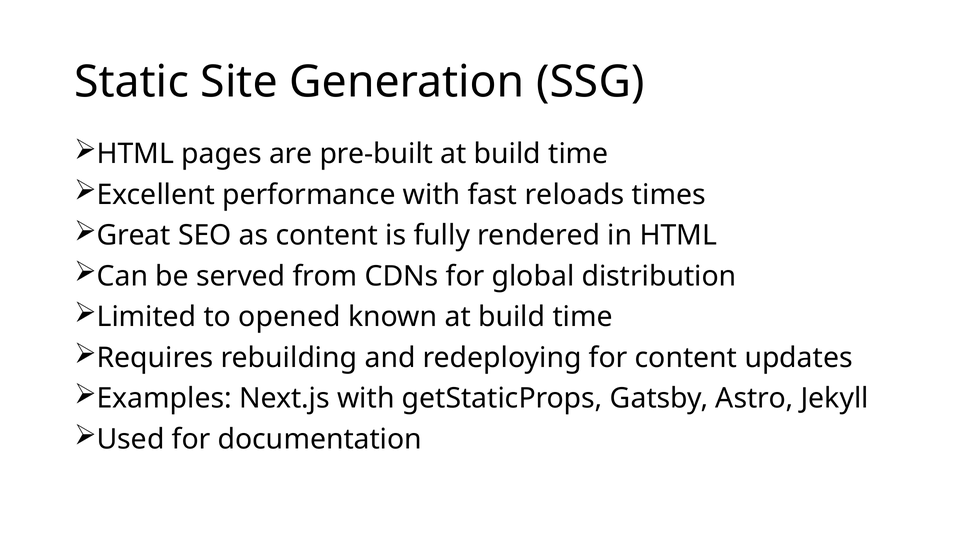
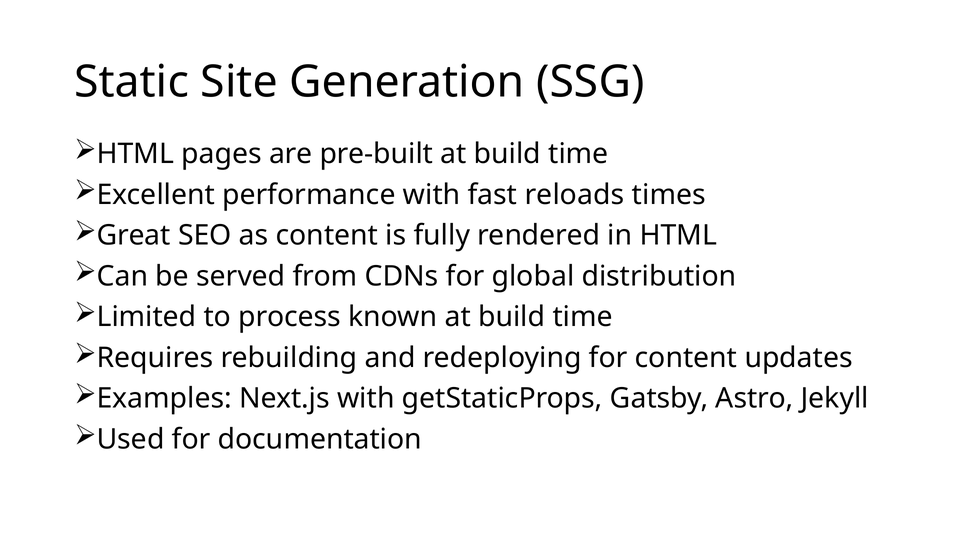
opened: opened -> process
